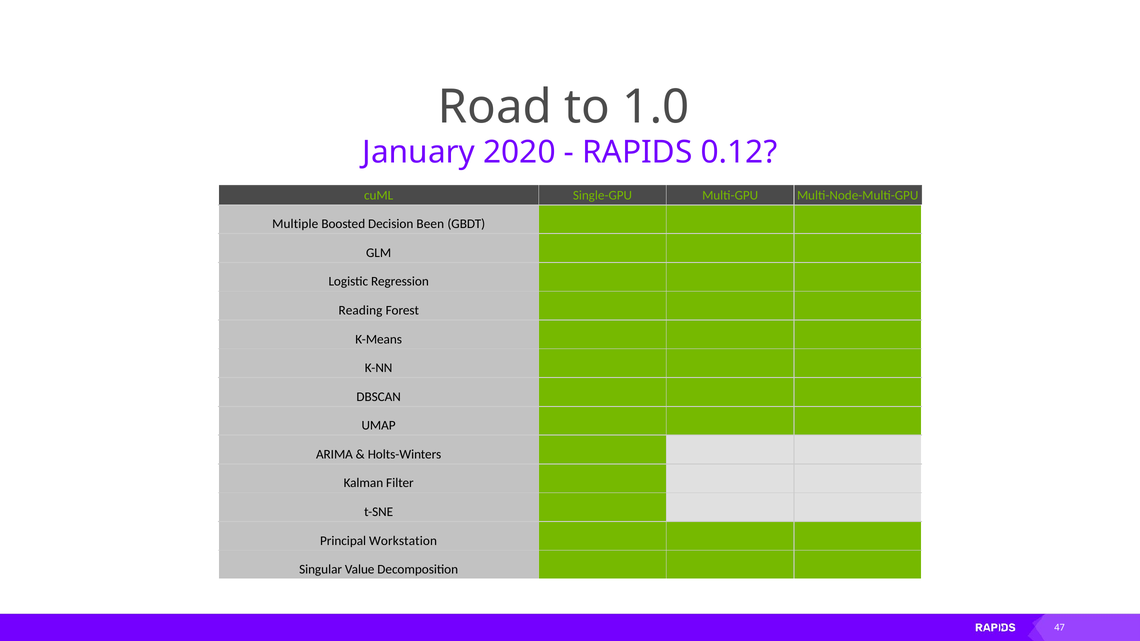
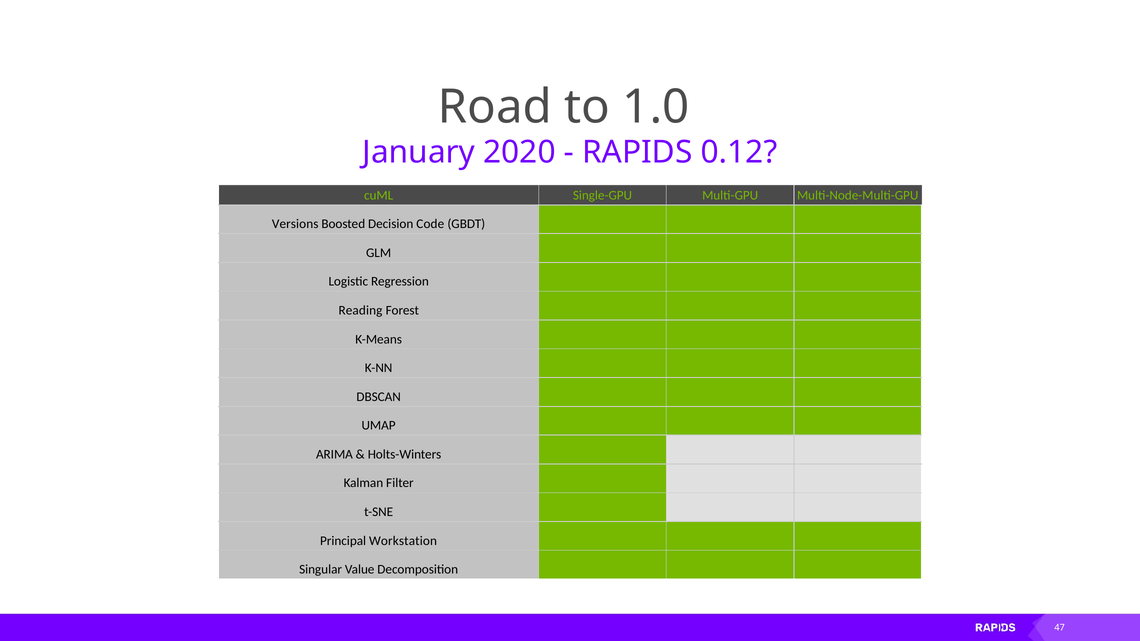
Multiple: Multiple -> Versions
Been: Been -> Code
